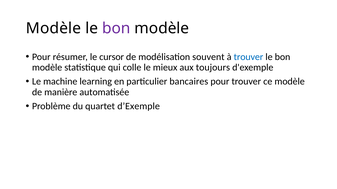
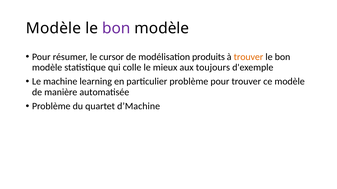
souvent: souvent -> produits
trouver at (248, 57) colour: blue -> orange
particulier bancaires: bancaires -> problème
d’Exemple: d’Exemple -> d’Machine
